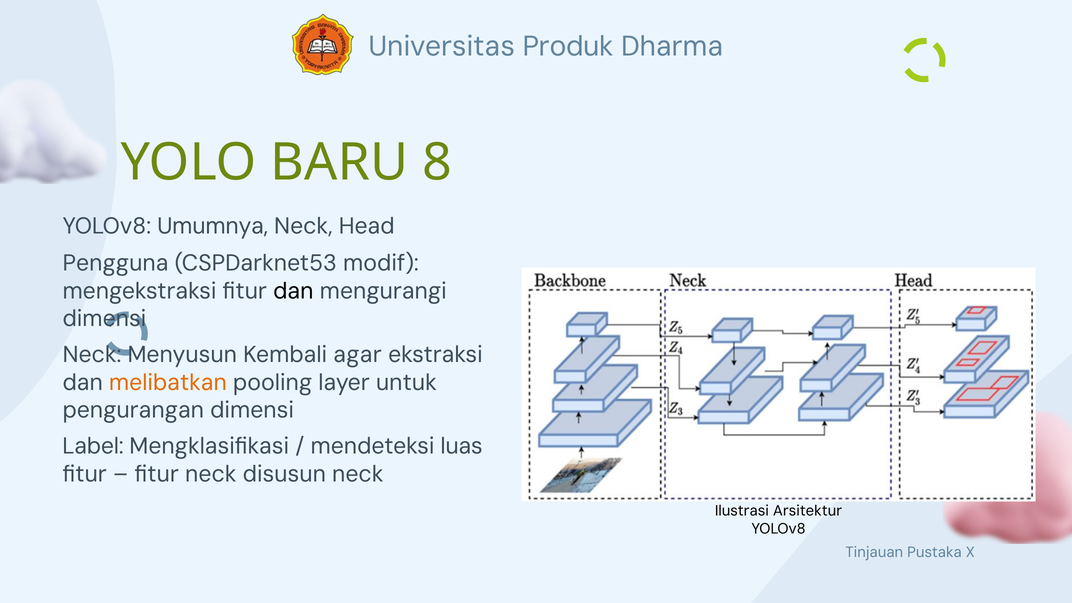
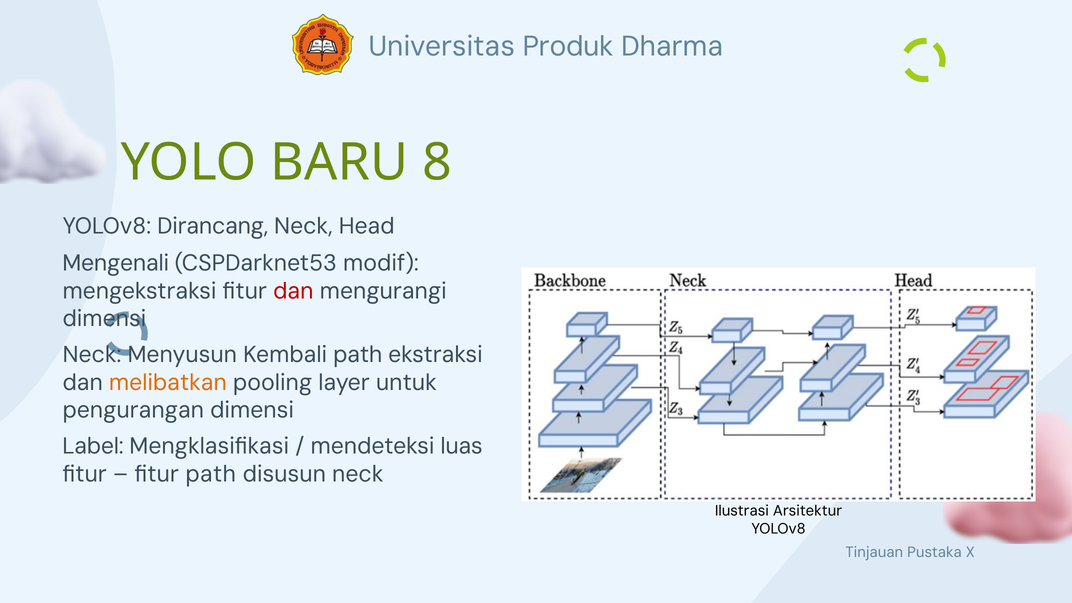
Umumnya: Umumnya -> Dirancang
Pengguna: Pengguna -> Mengenali
dan at (293, 291) colour: black -> red
Kembali agar: agar -> path
fitur neck: neck -> path
